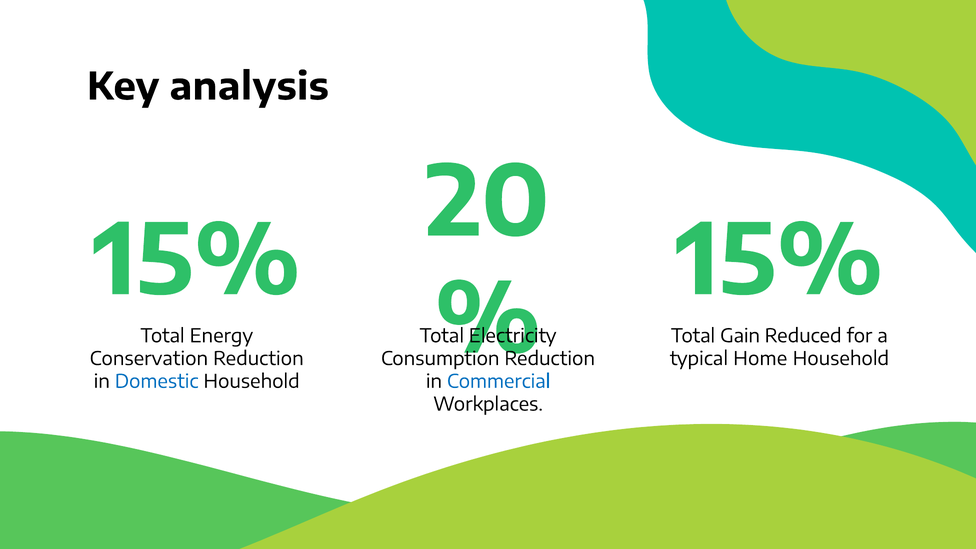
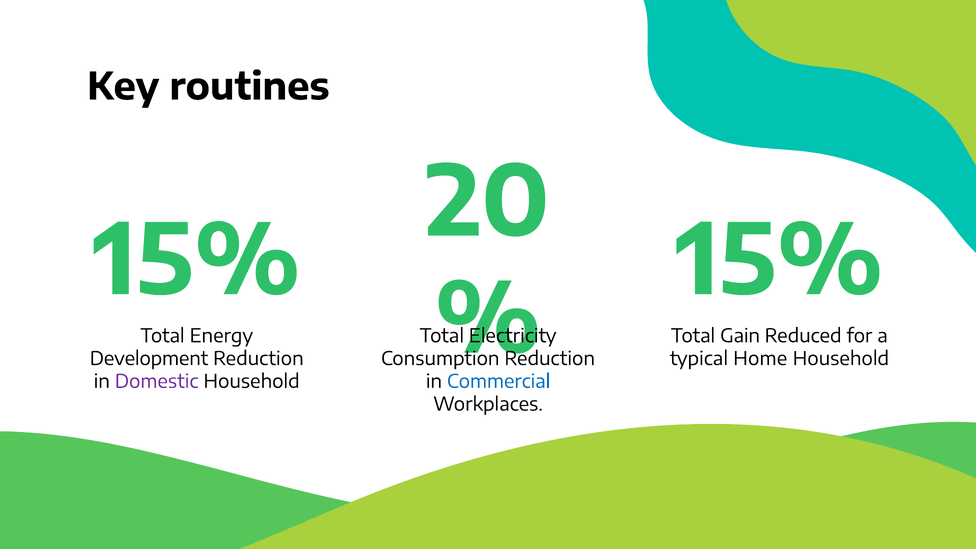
analysis: analysis -> routines
Conservation: Conservation -> Development
Domestic colour: blue -> purple
